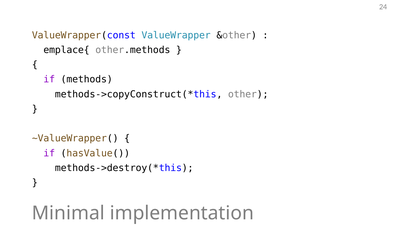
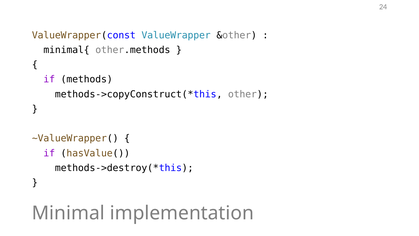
emplace{: emplace{ -> minimal{
